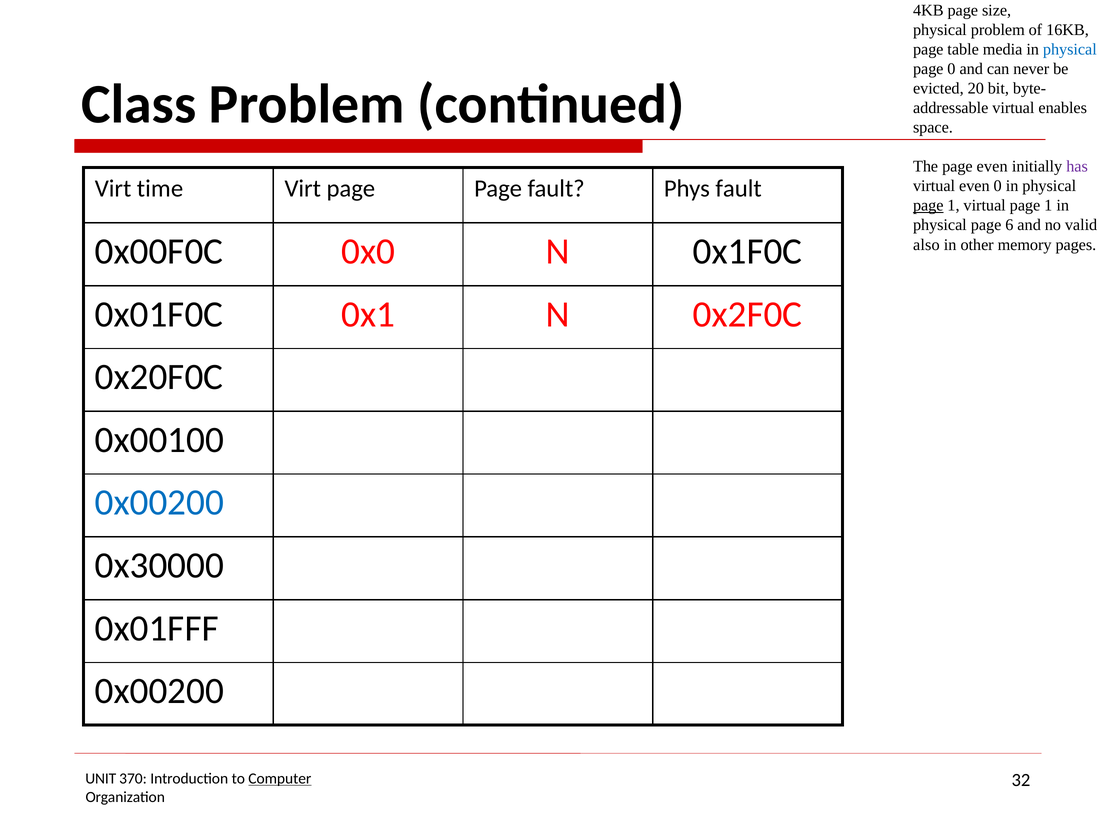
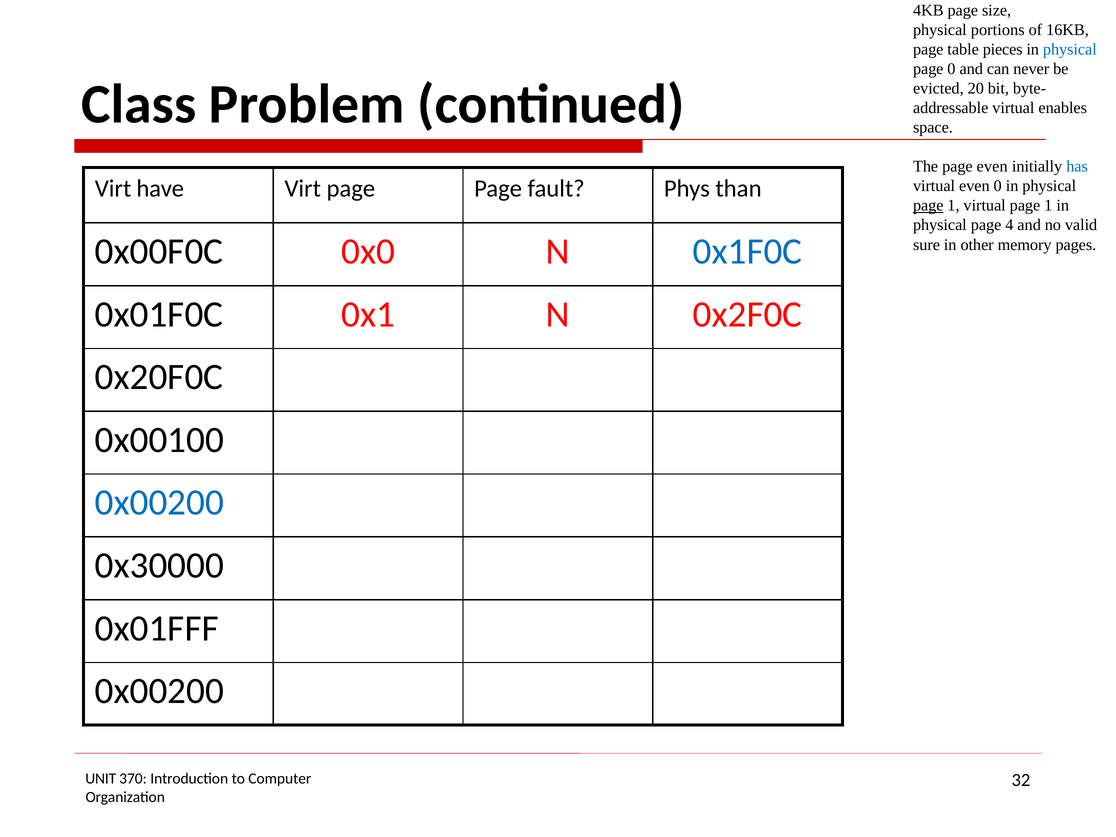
physical problem: problem -> portions
media: media -> pieces
has colour: purple -> blue
time: time -> have
Phys fault: fault -> than
6: 6 -> 4
0x1F0C colour: black -> blue
also: also -> sure
Computer underline: present -> none
